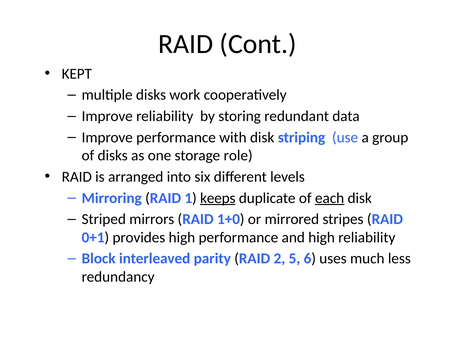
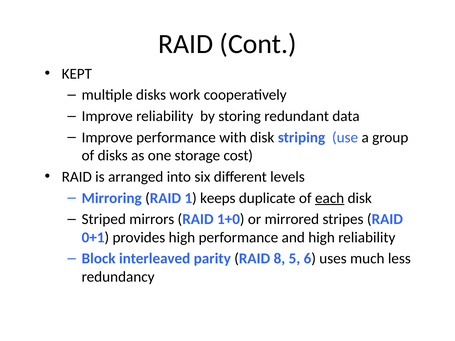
role: role -> cost
keeps underline: present -> none
2: 2 -> 8
